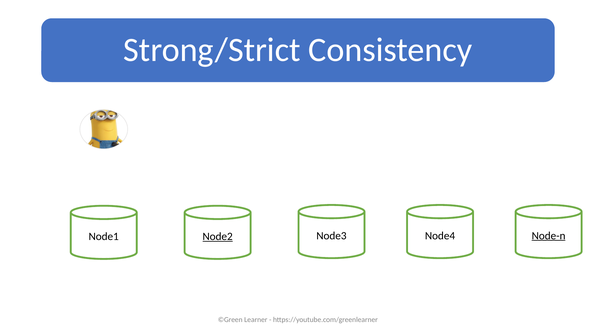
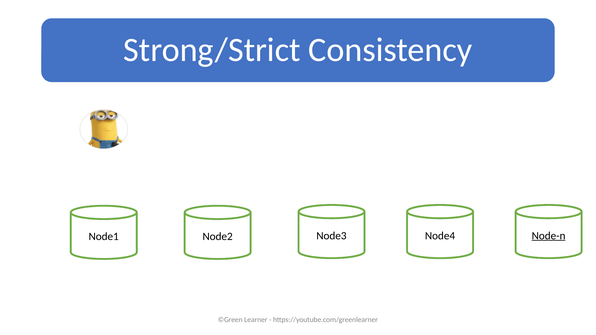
Node2 underline: present -> none
